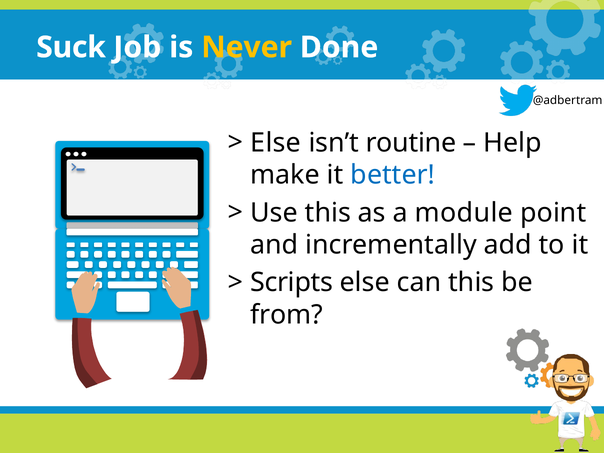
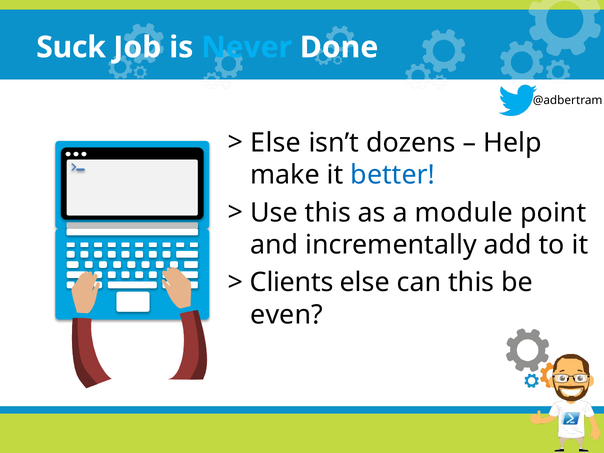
Never colour: yellow -> light blue
routine: routine -> dozens
Scripts: Scripts -> Clients
from: from -> even
